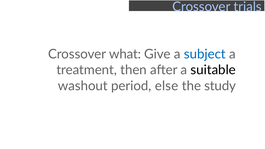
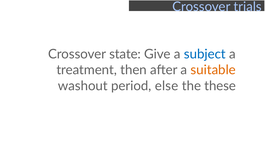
what: what -> state
suitable colour: black -> orange
study: study -> these
